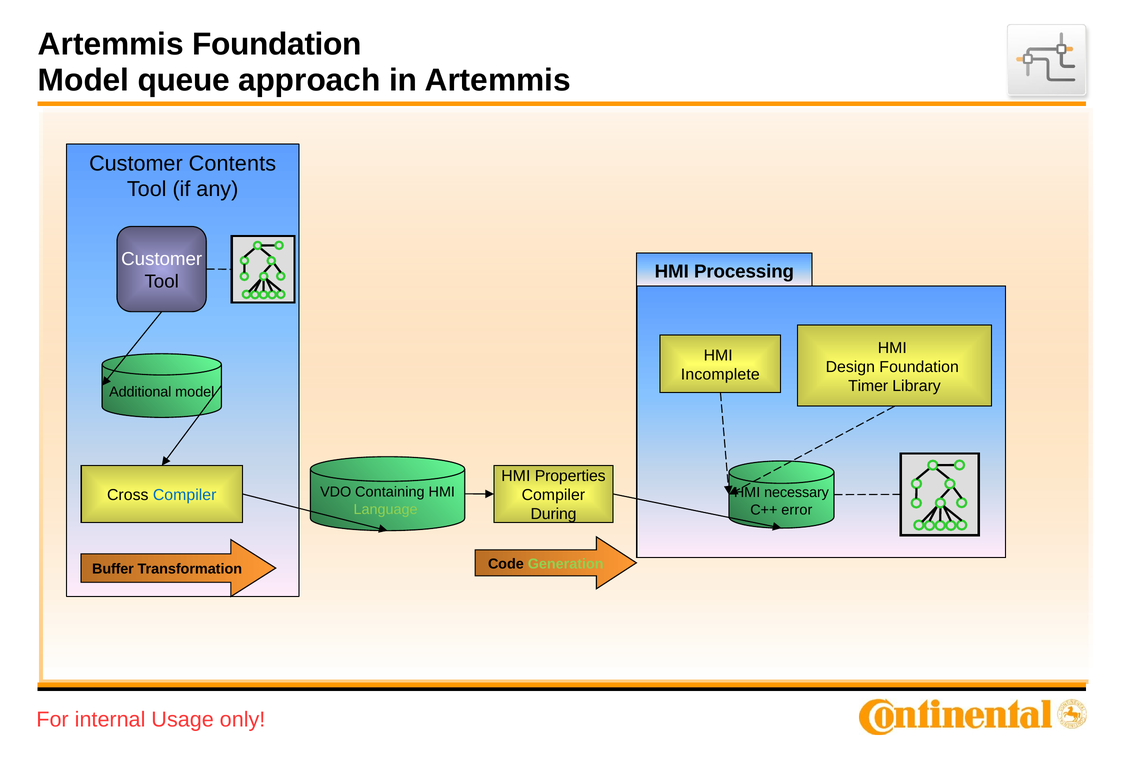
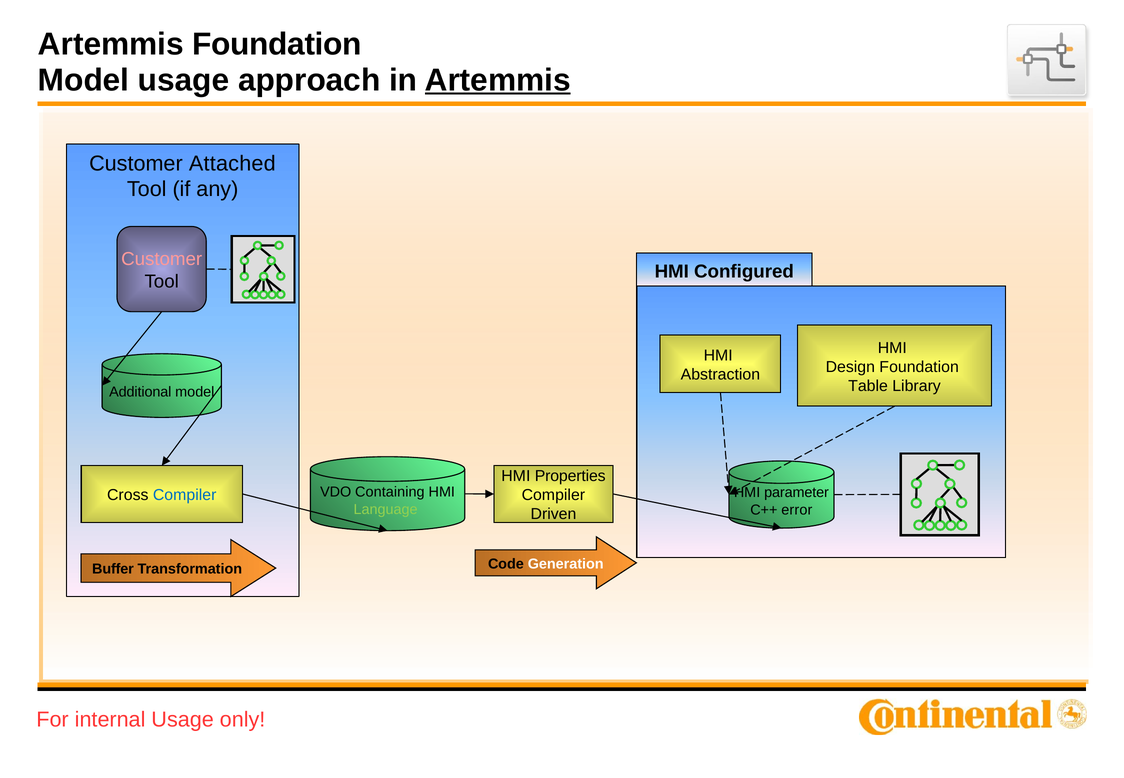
Model queue: queue -> usage
Artemmis at (498, 80) underline: none -> present
Contents: Contents -> Attached
Customer at (162, 259) colour: white -> pink
Processing: Processing -> Configured
Incomplete: Incomplete -> Abstraction
Timer: Timer -> Table
necessary: necessary -> parameter
During: During -> Driven
Generation colour: light green -> white
